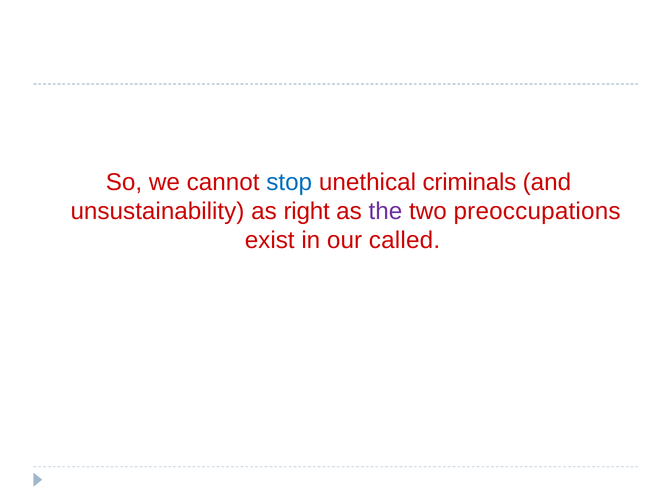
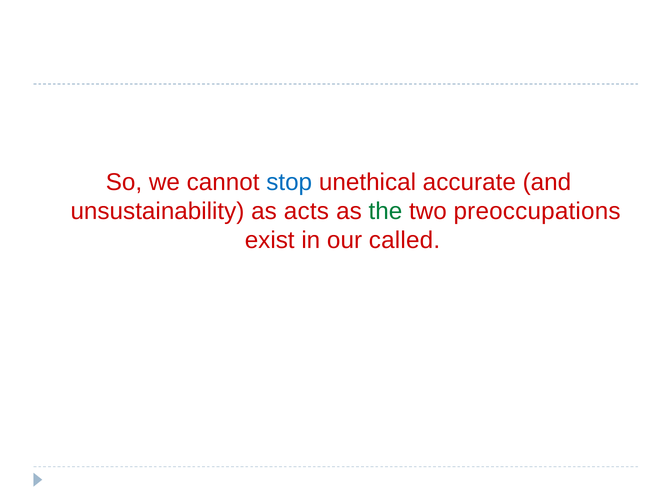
criminals: criminals -> accurate
right: right -> acts
the colour: purple -> green
